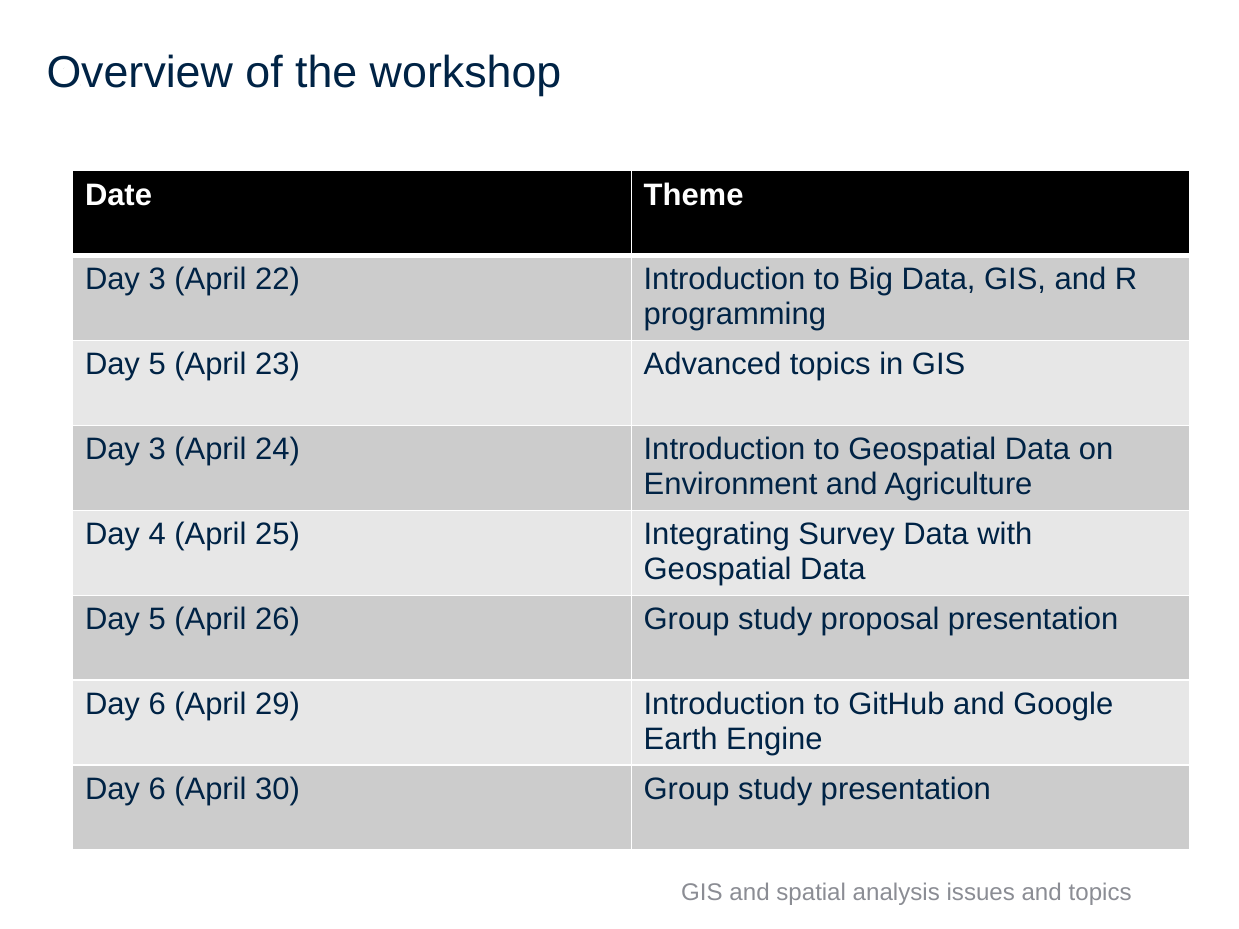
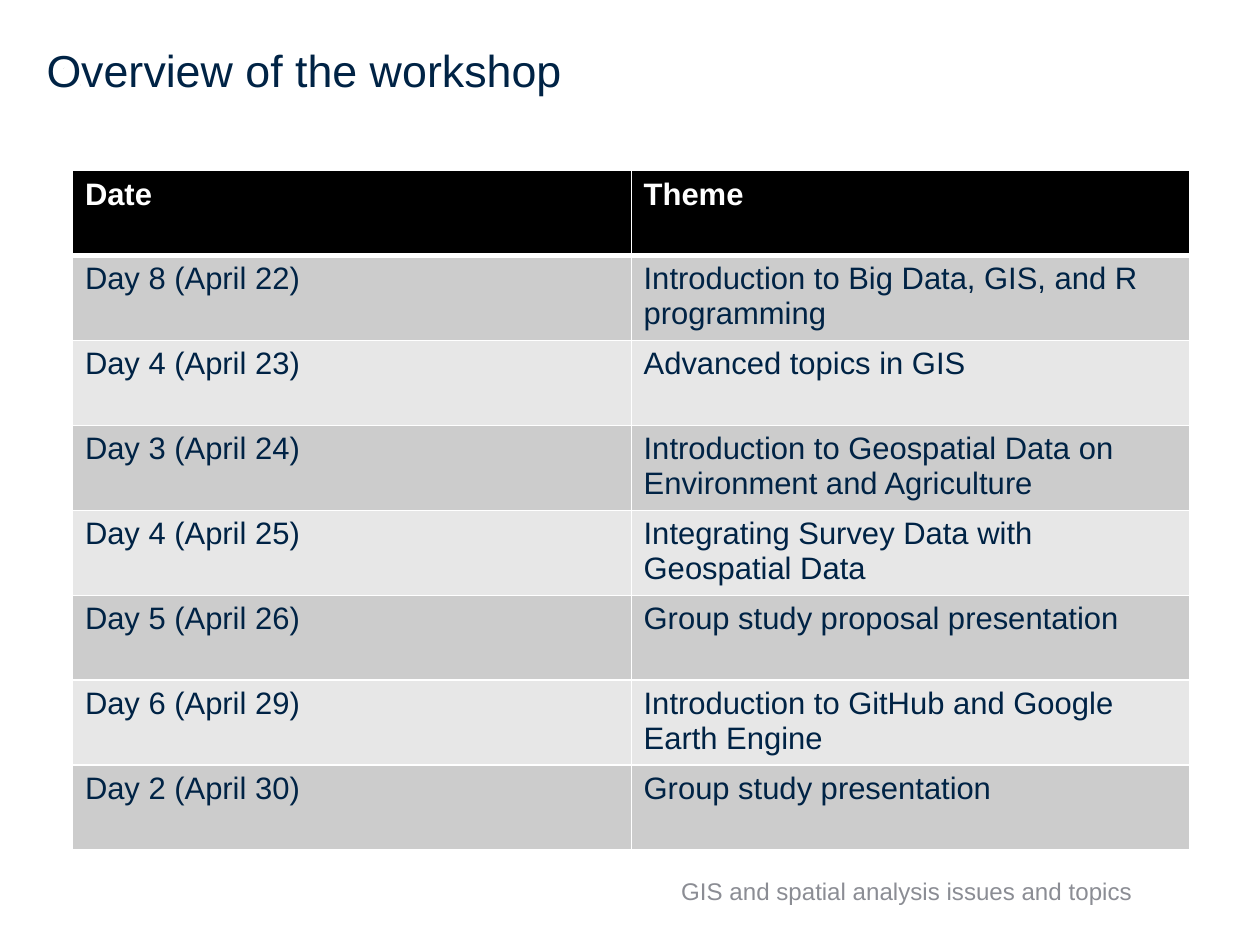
3 at (157, 280): 3 -> 8
5 at (157, 365): 5 -> 4
6 at (157, 789): 6 -> 2
